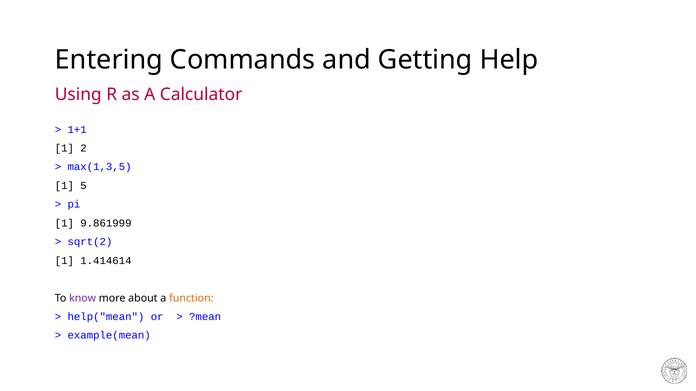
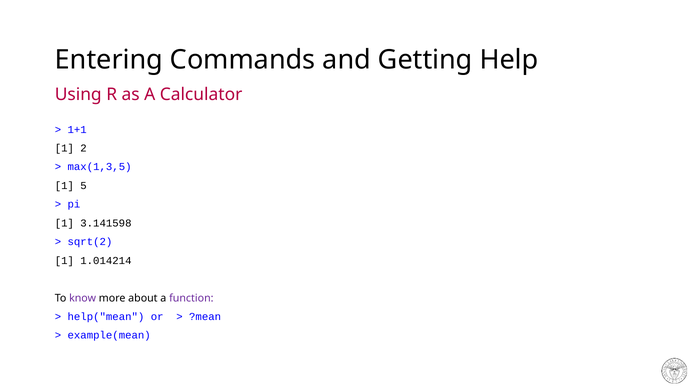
9.861999: 9.861999 -> 3.141598
1.414614: 1.414614 -> 1.014214
function colour: orange -> purple
